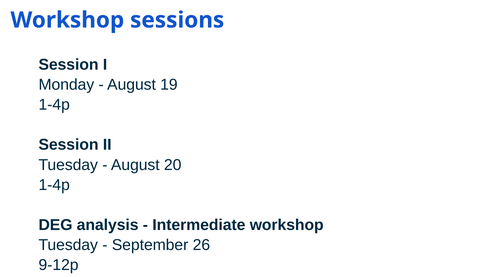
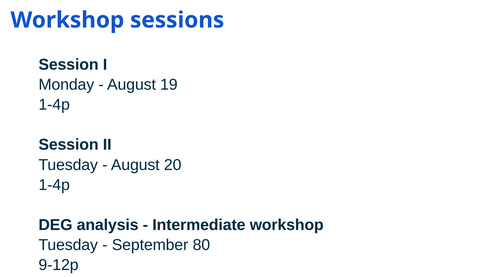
26: 26 -> 80
